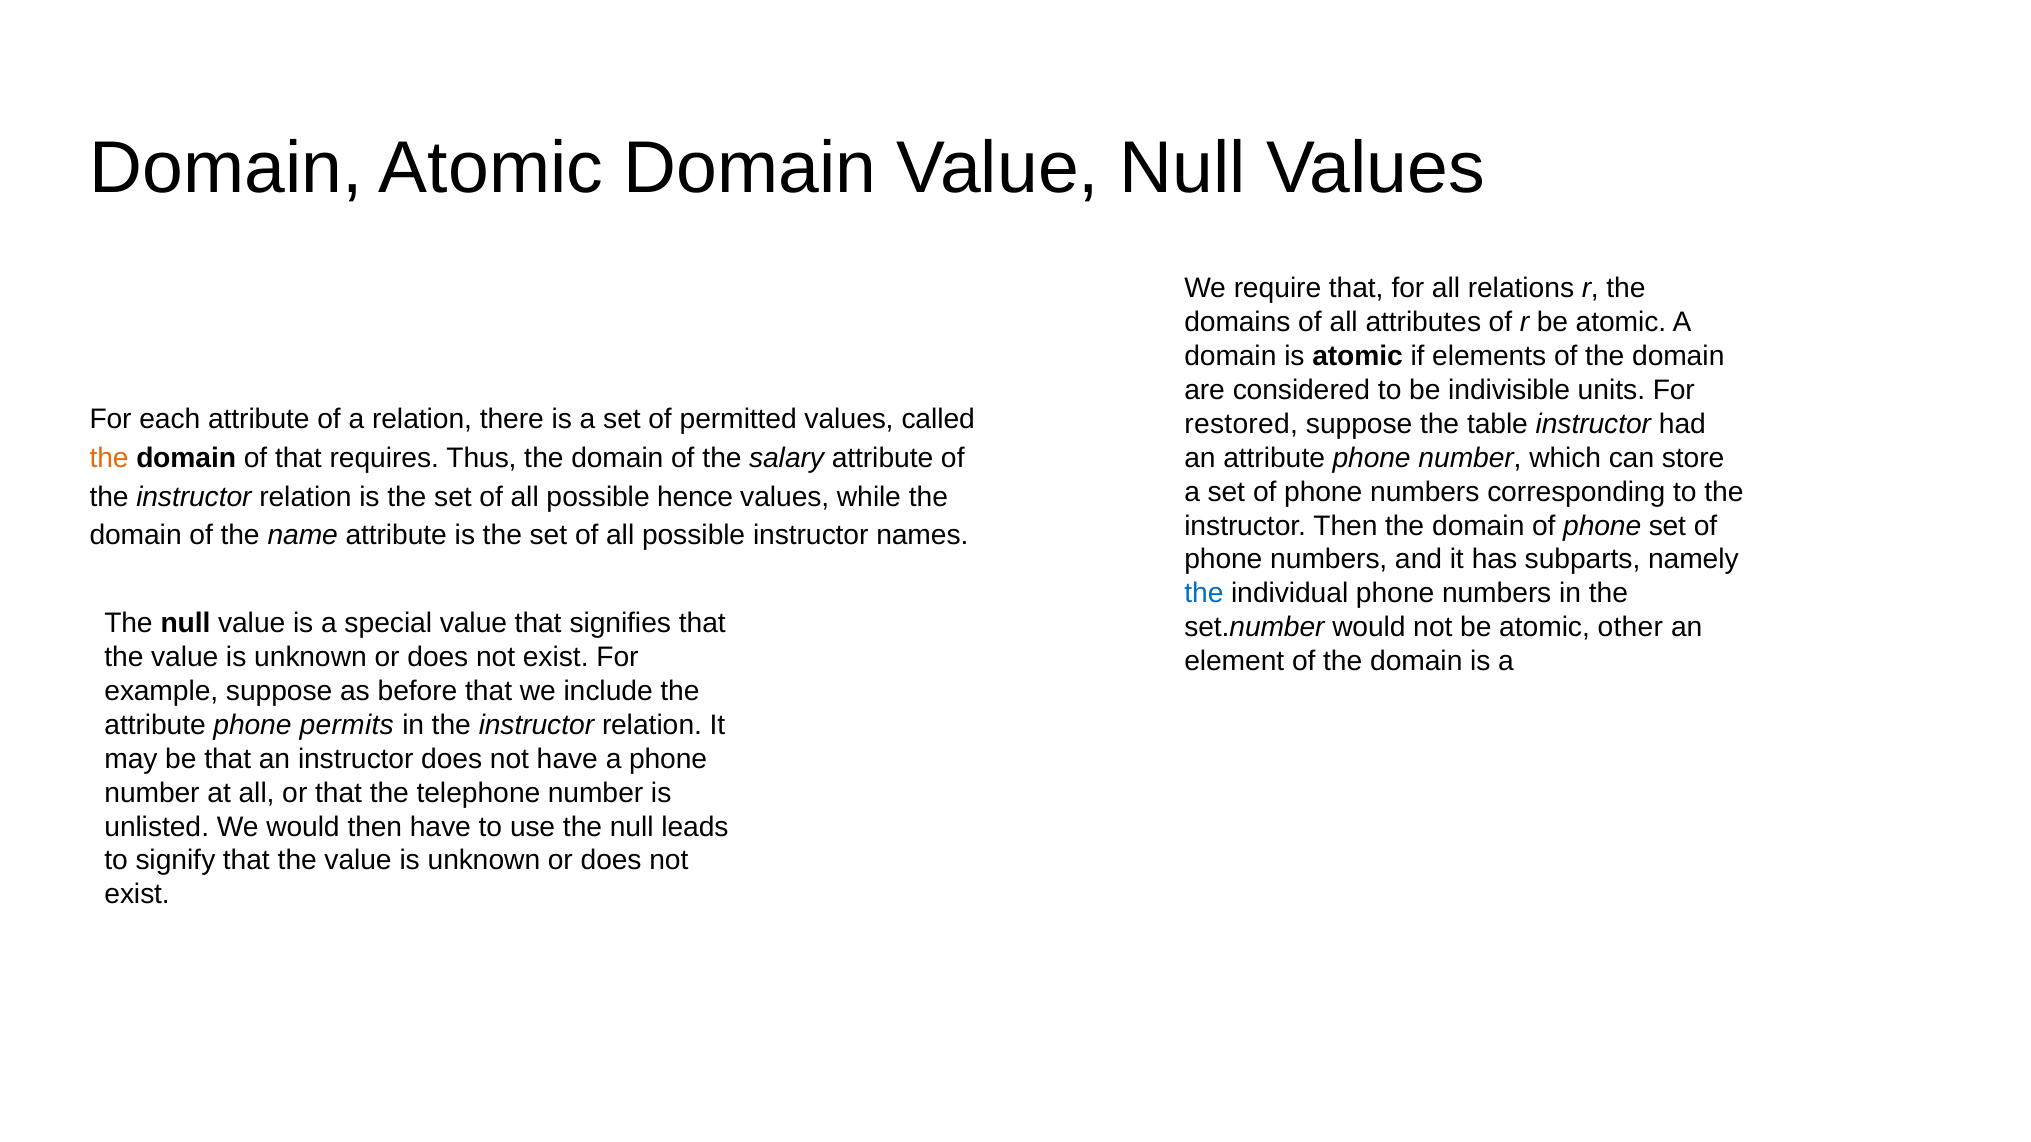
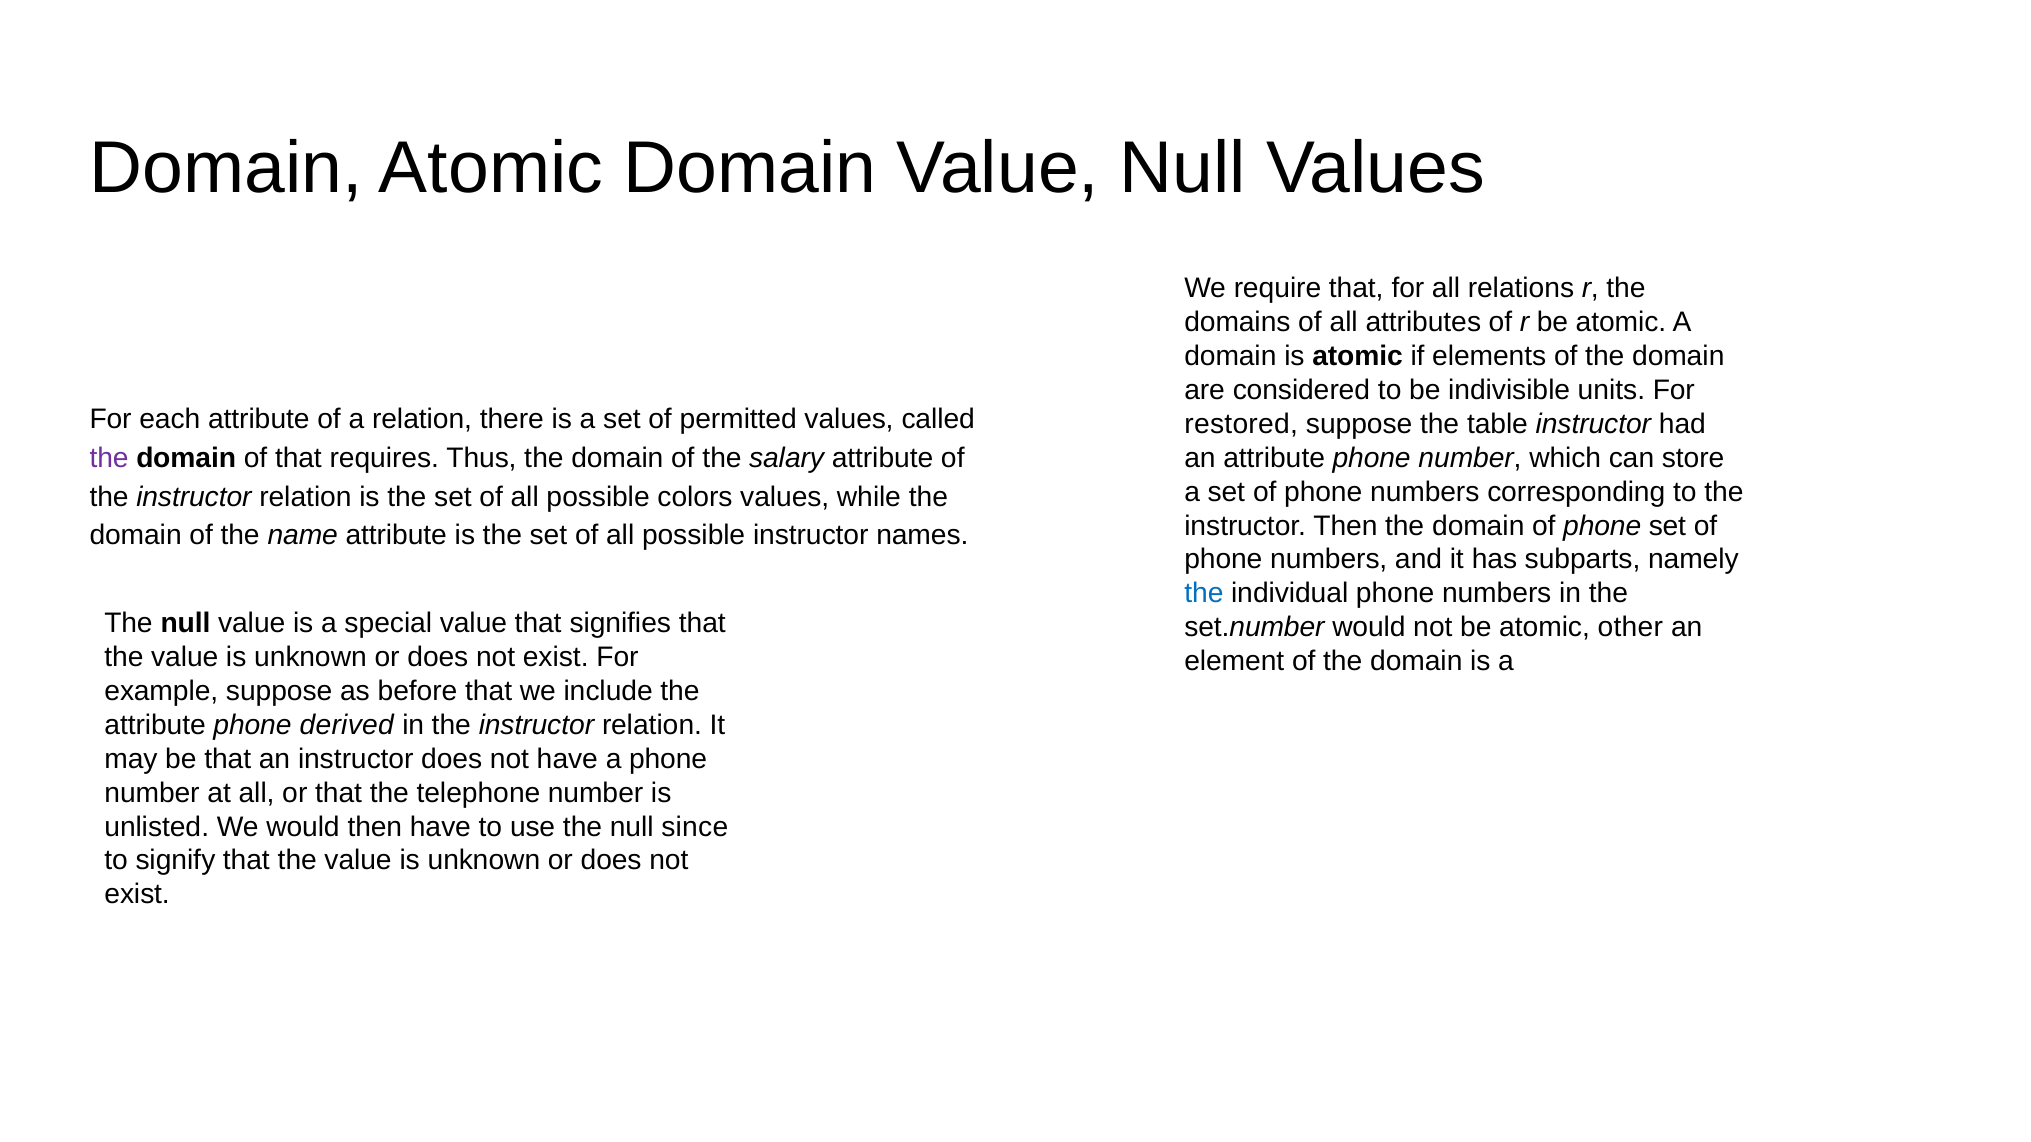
the at (109, 458) colour: orange -> purple
hence: hence -> colors
permits: permits -> derived
leads: leads -> since
